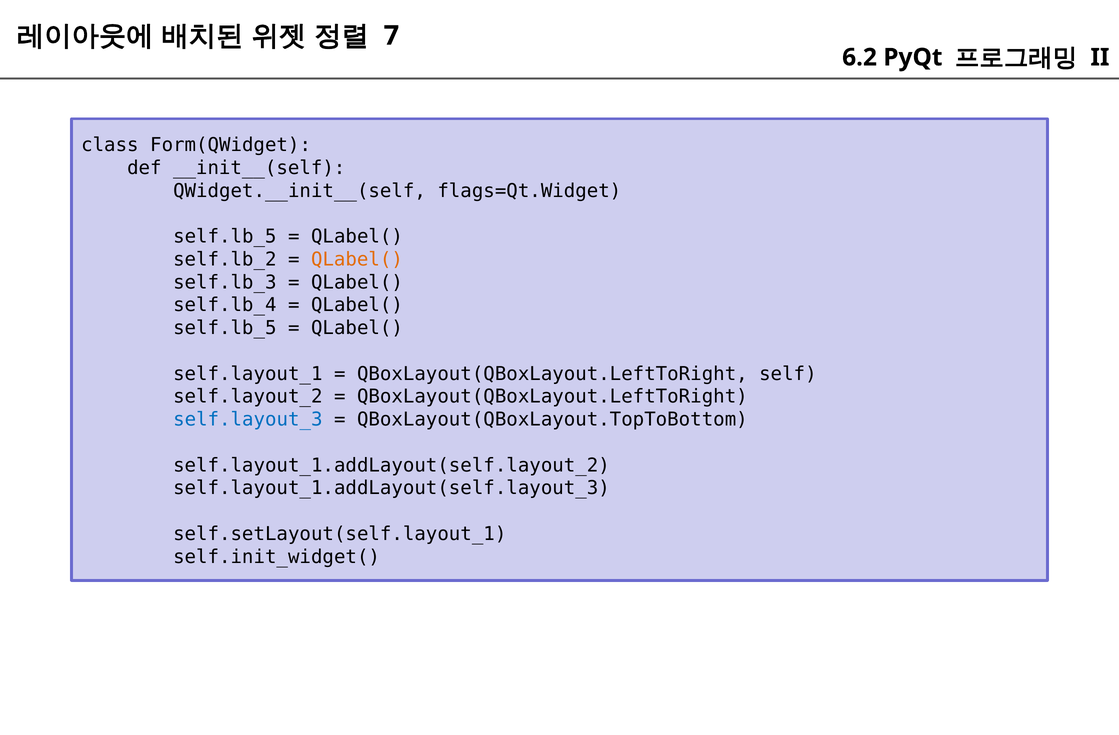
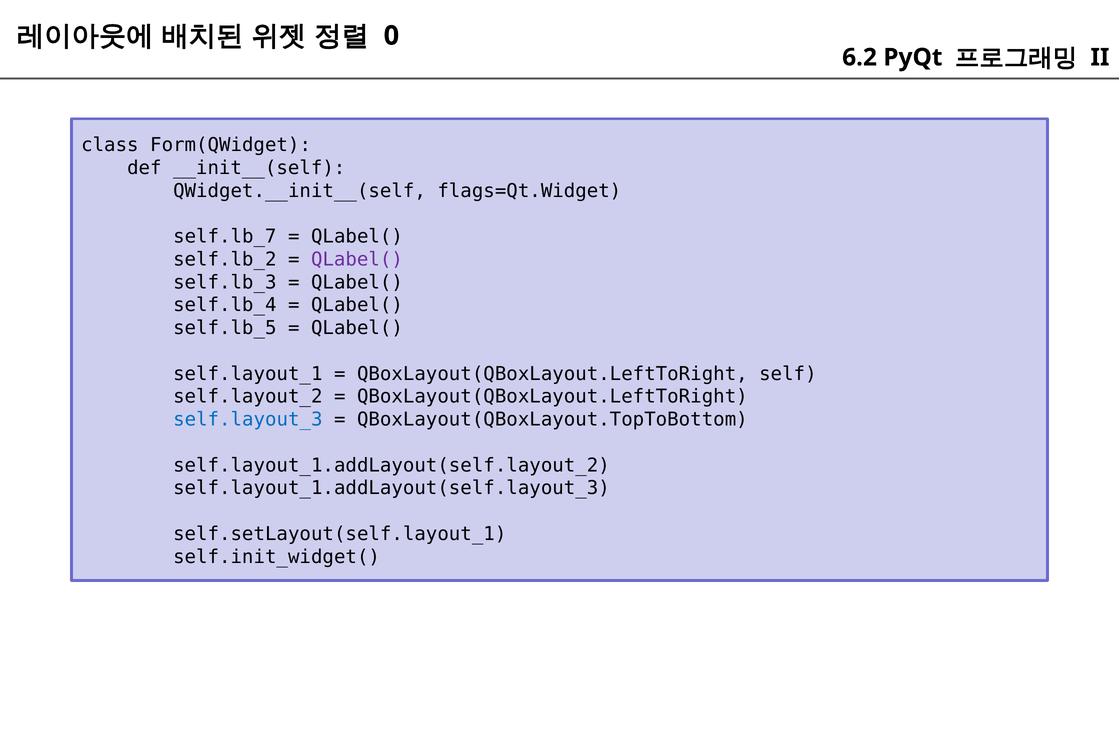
7: 7 -> 0
self.lb_5 at (225, 237): self.lb_5 -> self.lb_7
QLabel( at (357, 259) colour: orange -> purple
